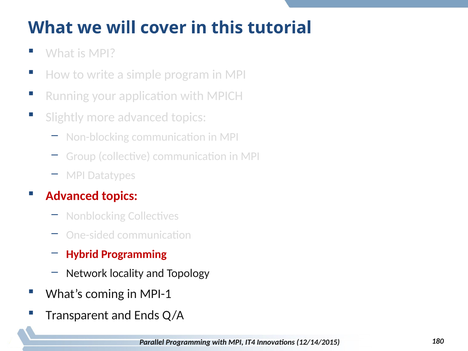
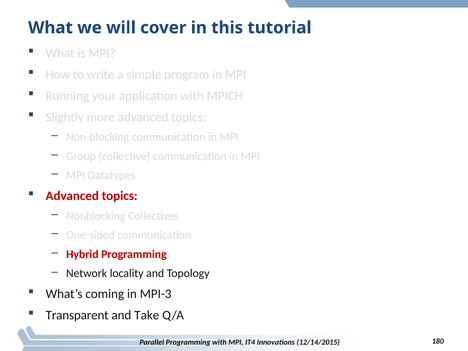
MPI-1: MPI-1 -> MPI-3
Ends: Ends -> Take
